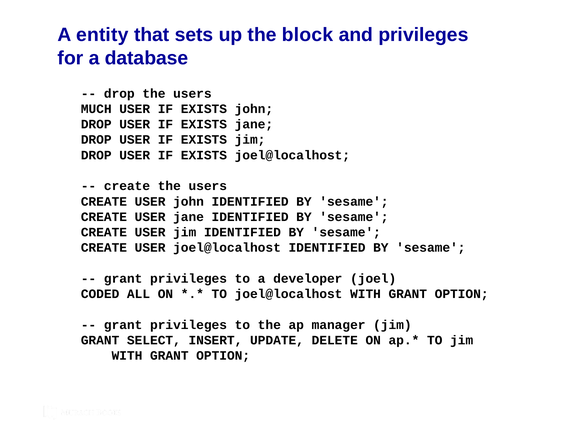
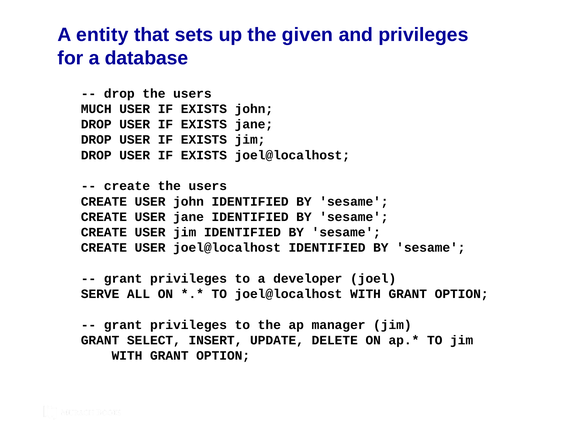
block: block -> given
CODED: CODED -> SERVE
